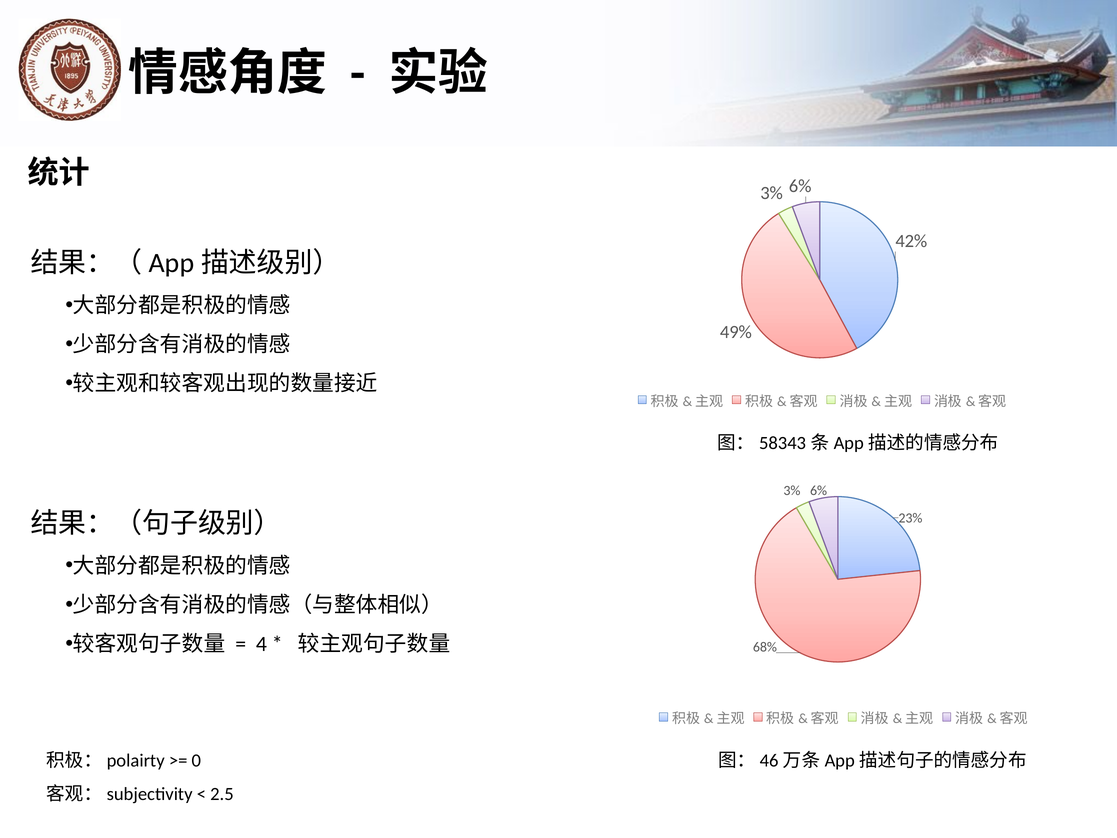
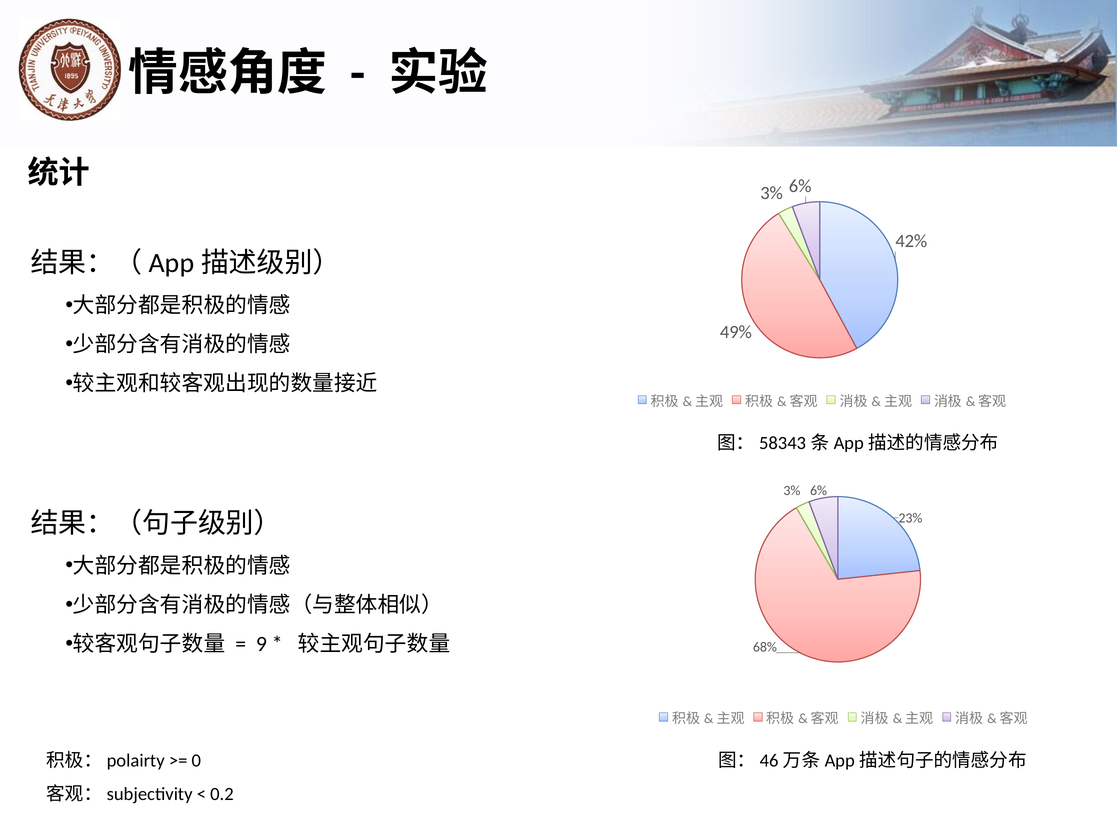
4: 4 -> 9
2.5: 2.5 -> 0.2
